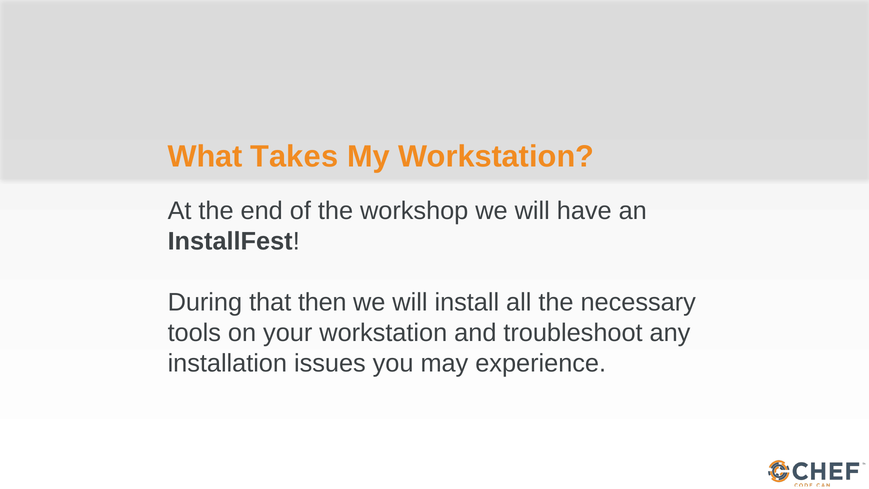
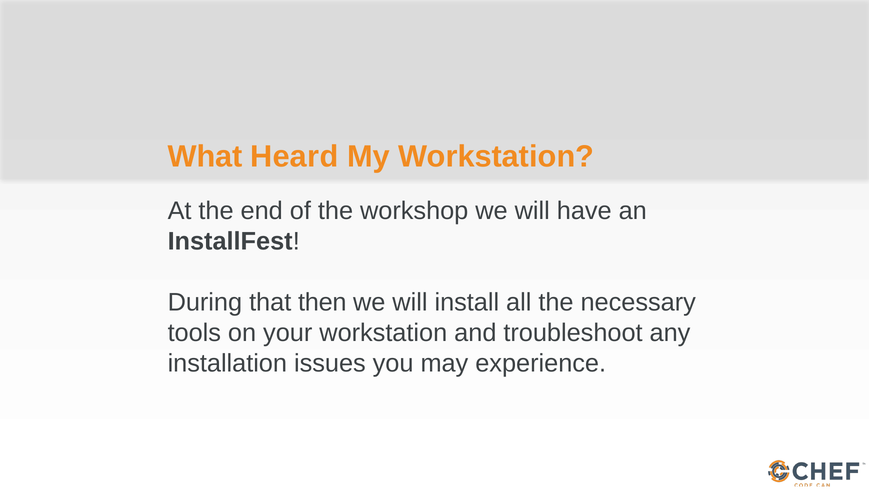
Takes: Takes -> Heard
